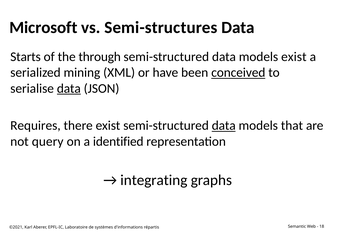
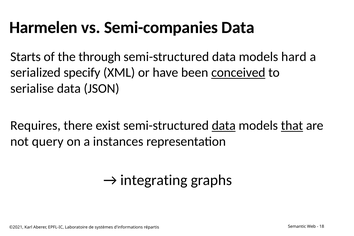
Microsoft: Microsoft -> Harmelen
Semi-structures: Semi-structures -> Semi-companies
models exist: exist -> hard
mining: mining -> specify
data at (69, 89) underline: present -> none
that underline: none -> present
identified: identified -> instances
